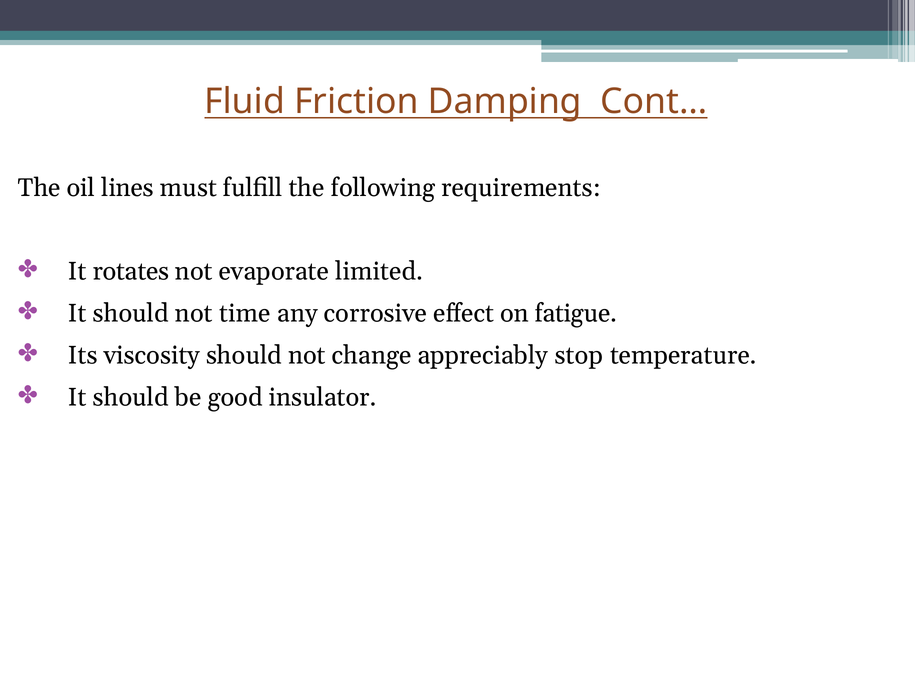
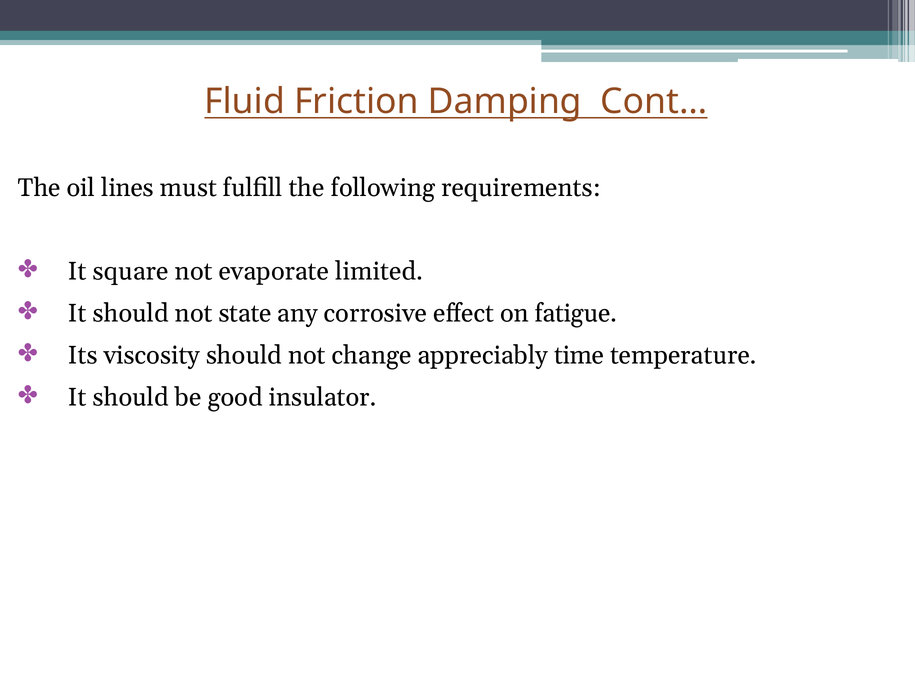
rotates: rotates -> square
time: time -> state
stop: stop -> time
